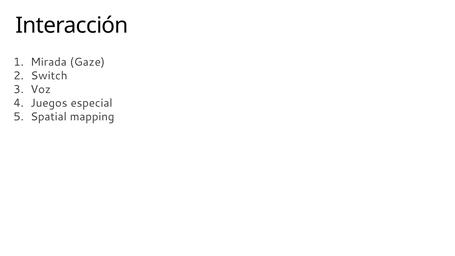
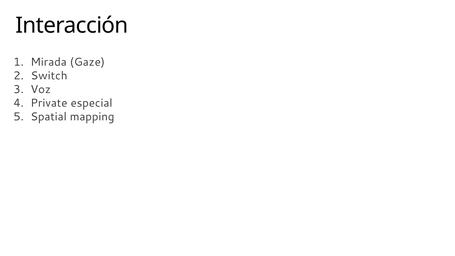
Juegos: Juegos -> Private
